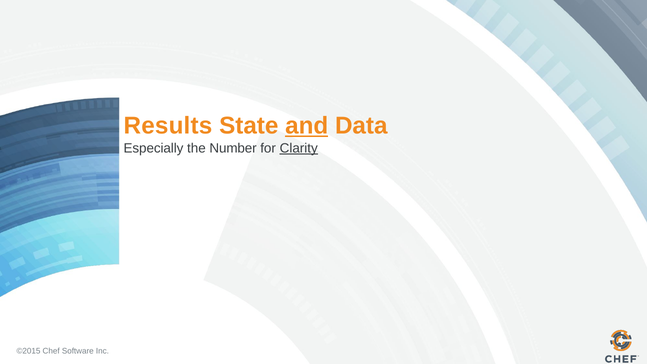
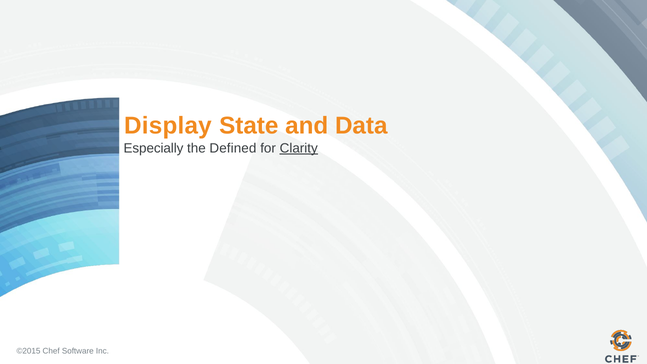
Results: Results -> Display
and underline: present -> none
Number: Number -> Defined
